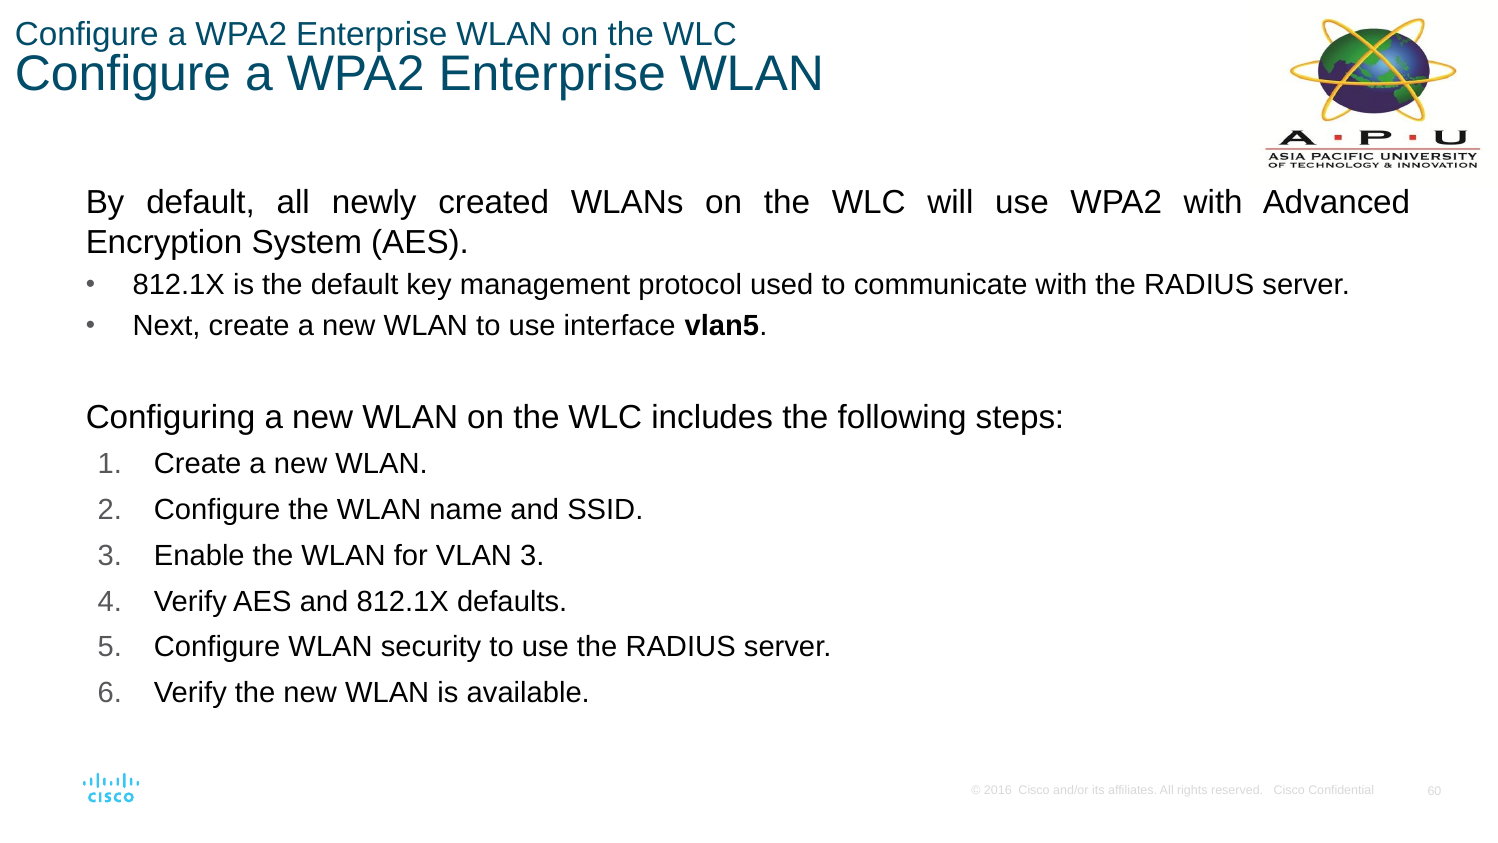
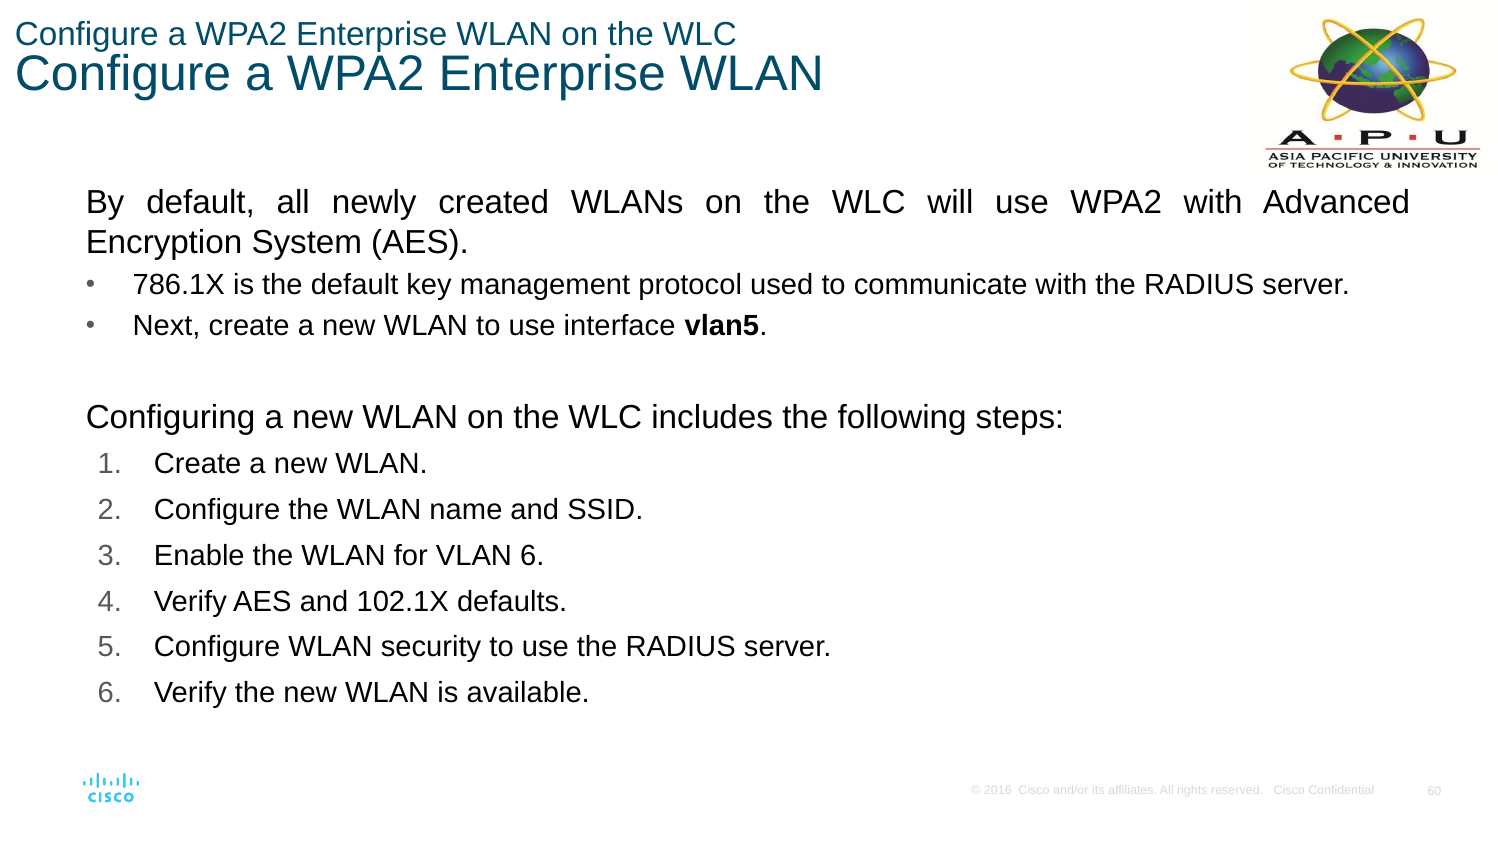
812.1X at (179, 285): 812.1X -> 786.1X
VLAN 3: 3 -> 6
and 812.1X: 812.1X -> 102.1X
